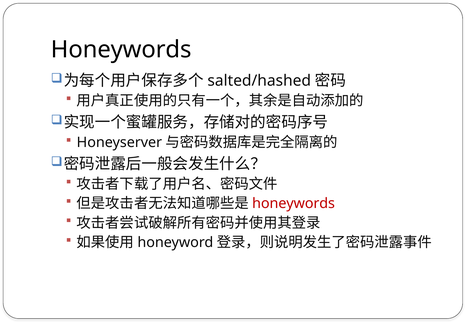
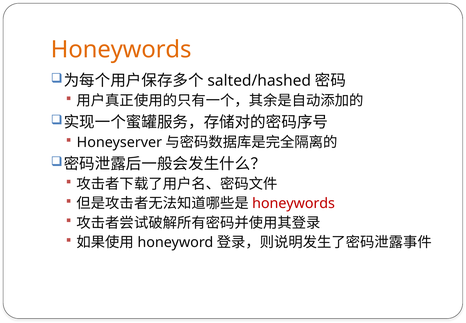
Honeywords at (121, 50) colour: black -> orange
